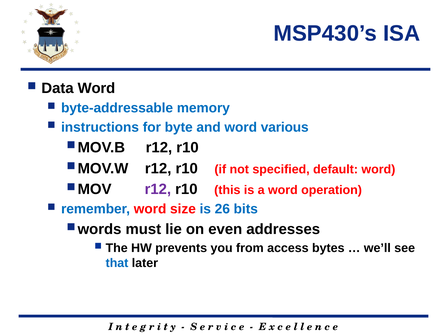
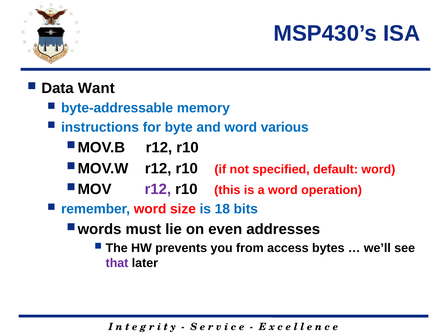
Data Word: Word -> Want
26: 26 -> 18
that colour: blue -> purple
